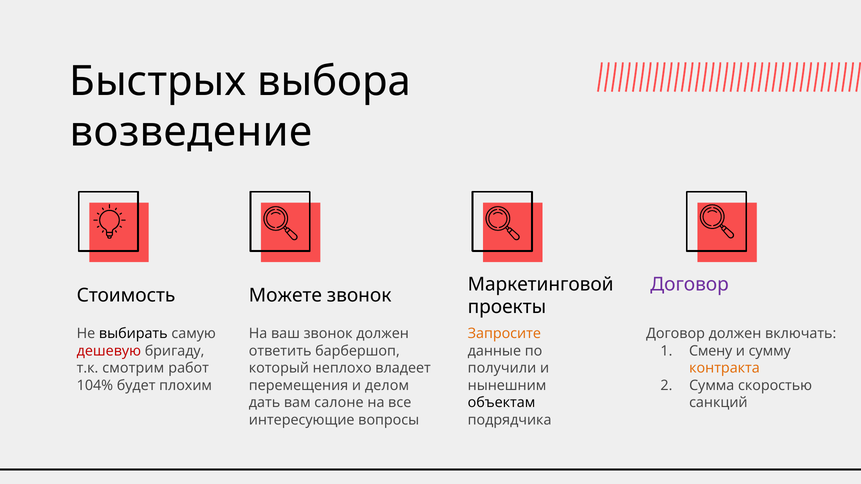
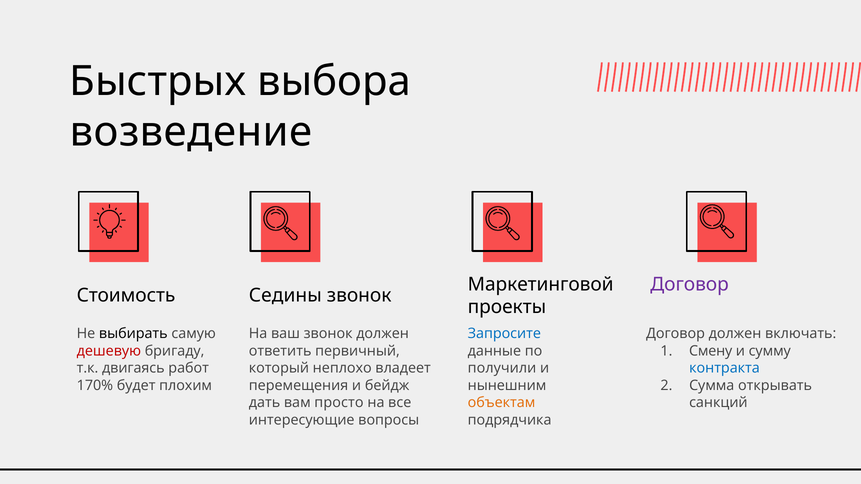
Можете: Можете -> Седины
Запросите colour: orange -> blue
барбершоп: барбершоп -> первичный
смотрим: смотрим -> двигаясь
контракта colour: orange -> blue
104%: 104% -> 170%
делом: делом -> бейдж
скоростью: скоростью -> открывать
салоне: салоне -> просто
объектам colour: black -> orange
